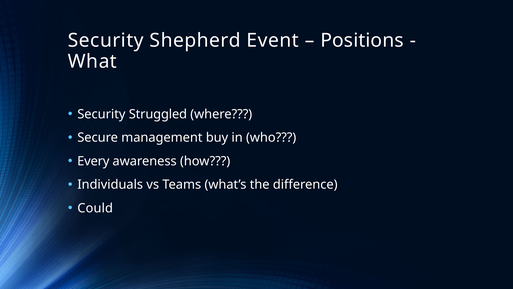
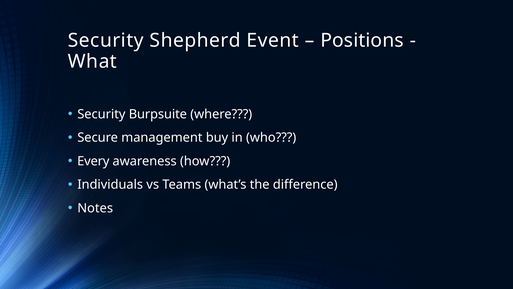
Struggled: Struggled -> Burpsuite
Could: Could -> Notes
